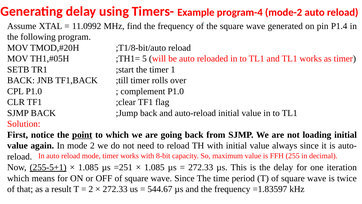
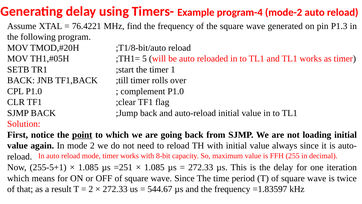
11.0992: 11.0992 -> 76.4221
P1.4: P1.4 -> P1.3
255-5+1 underline: present -> none
